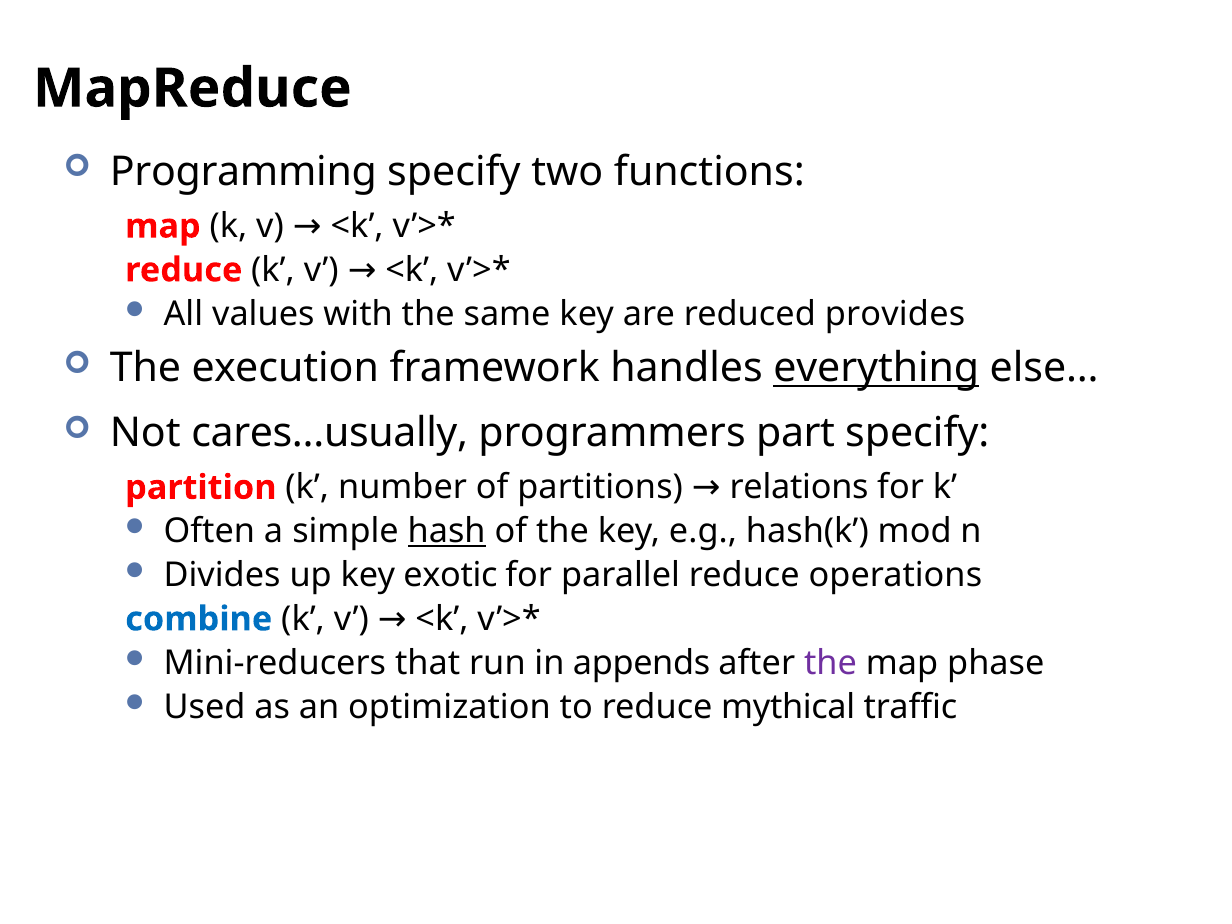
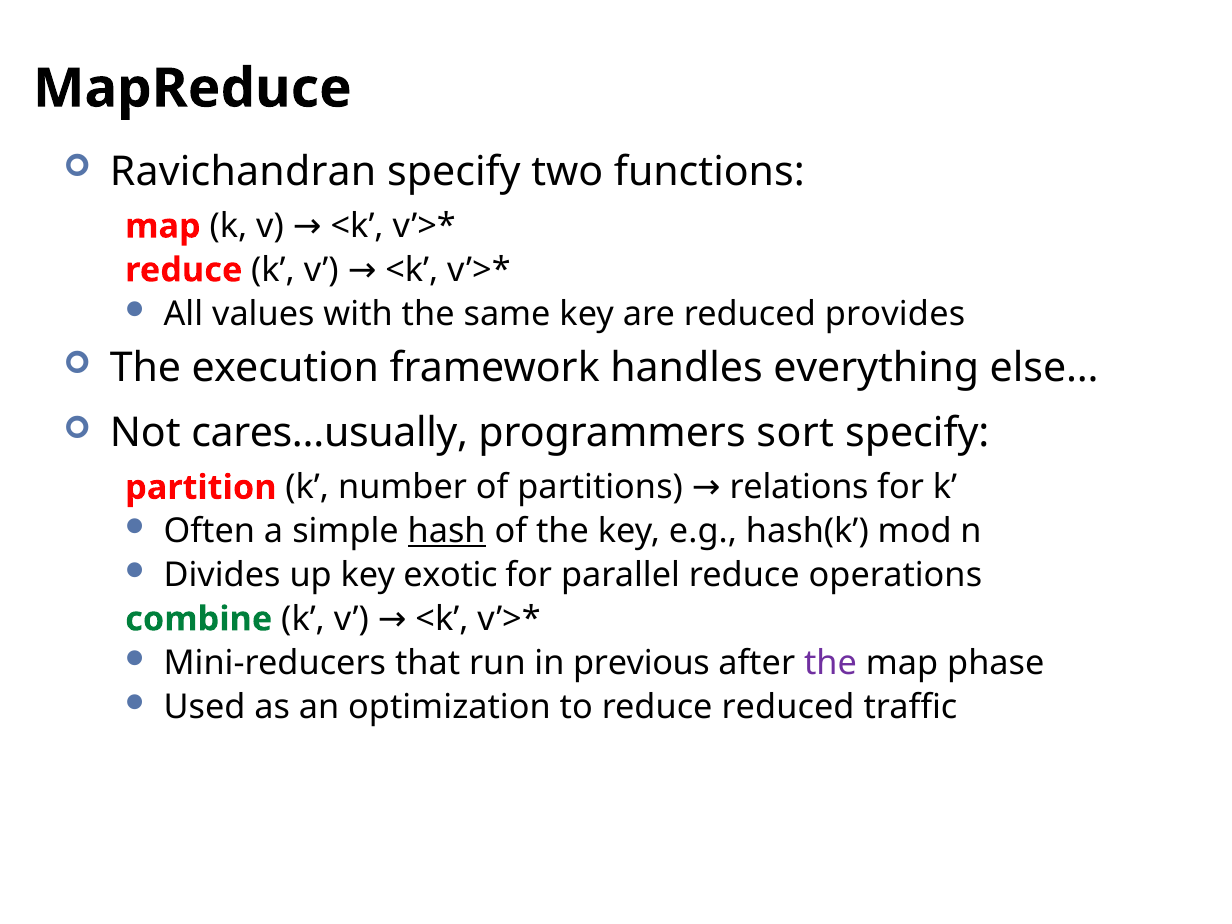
Programming: Programming -> Ravichandran
everything underline: present -> none
part: part -> sort
combine colour: blue -> green
appends: appends -> previous
reduce mythical: mythical -> reduced
